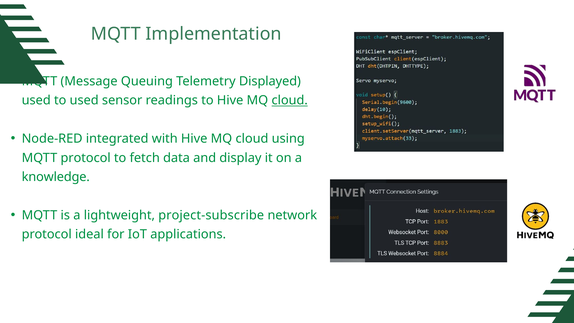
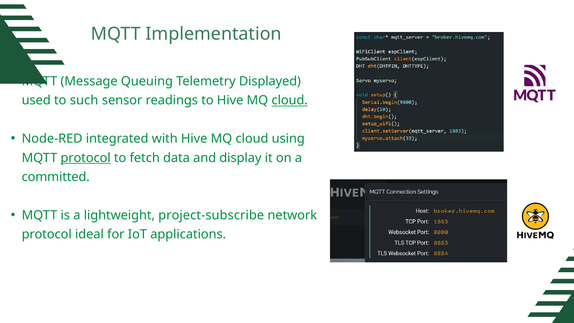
to used: used -> such
protocol at (86, 158) underline: none -> present
knowledge: knowledge -> committed
